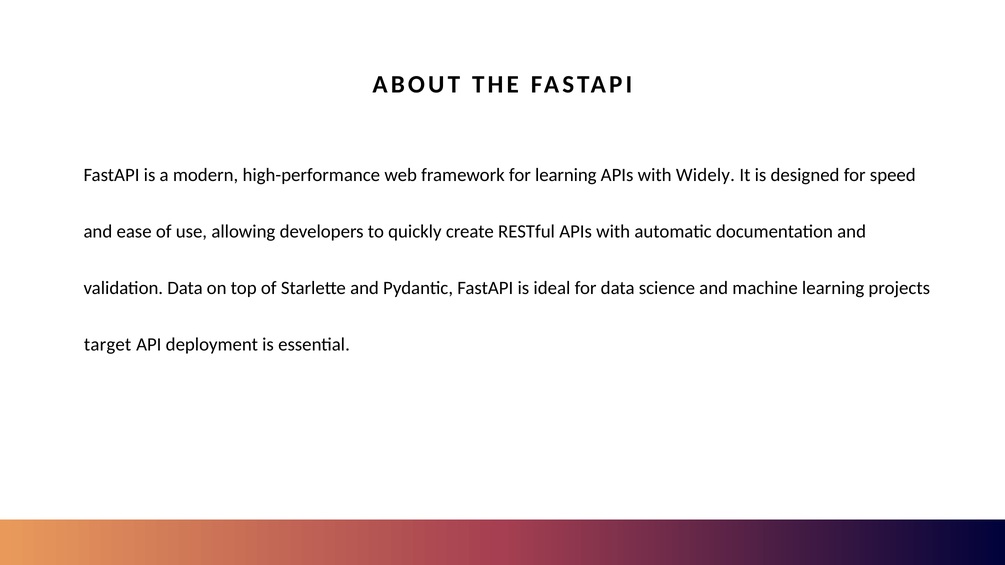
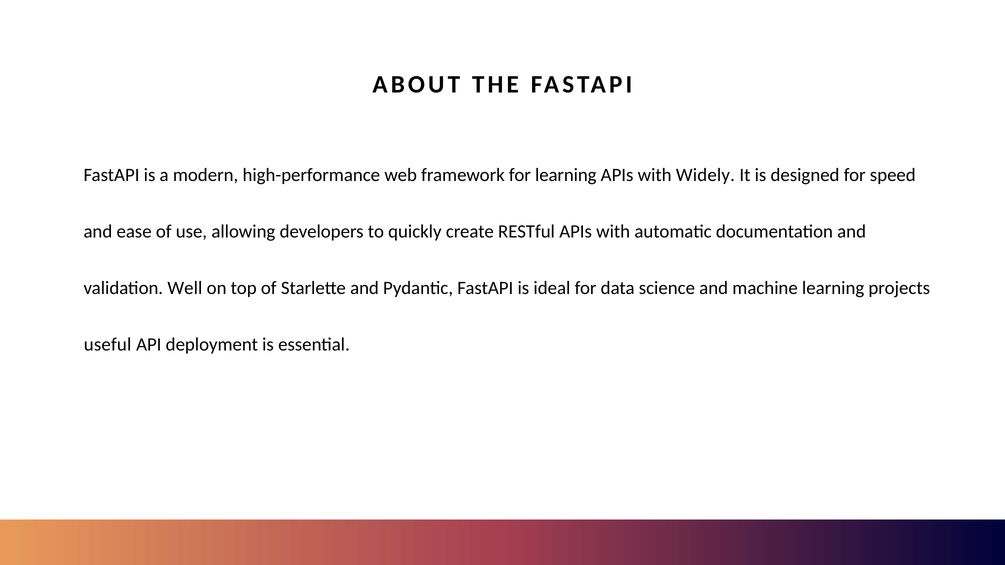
validation Data: Data -> Well
target: target -> useful
